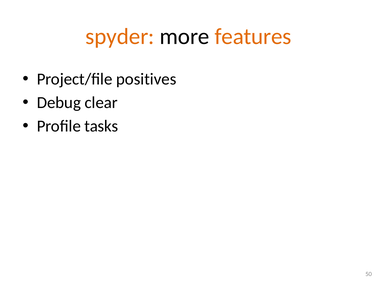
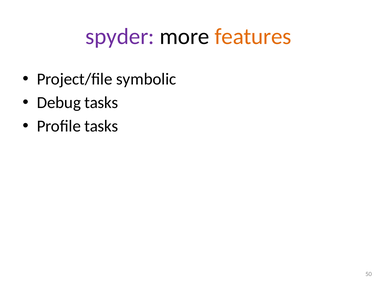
spyder colour: orange -> purple
positives: positives -> symbolic
Debug clear: clear -> tasks
